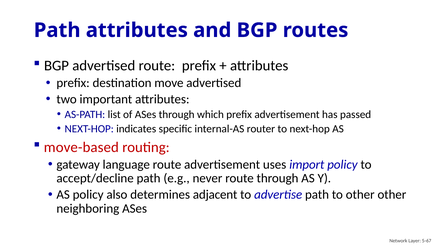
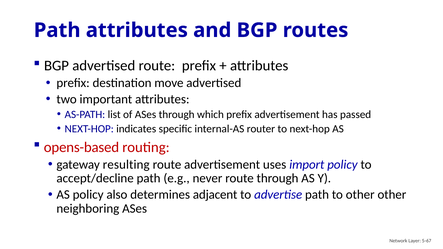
move-based: move-based -> opens-based
language: language -> resulting
